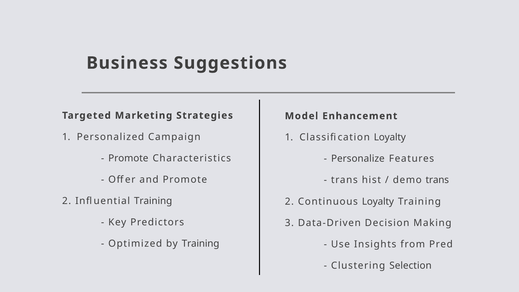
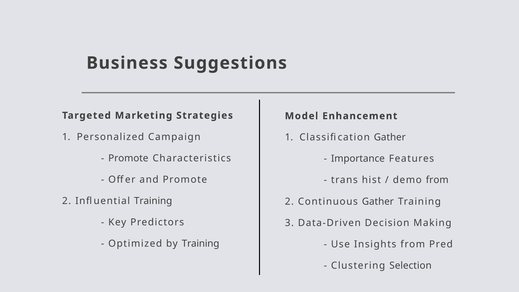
Classification Loyalty: Loyalty -> Gather
Personalize: Personalize -> Importance
demo trans: trans -> from
Continuous Loyalty: Loyalty -> Gather
